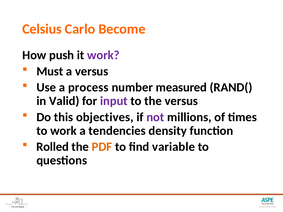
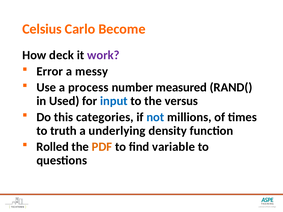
push: push -> deck
Must: Must -> Error
a versus: versus -> messy
Valid: Valid -> Used
input colour: purple -> blue
objectives: objectives -> categories
not colour: purple -> blue
to work: work -> truth
tendencies: tendencies -> underlying
